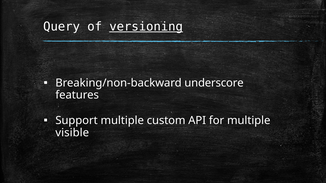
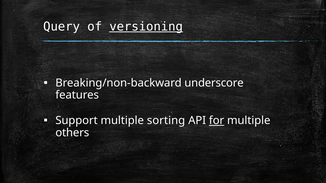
custom: custom -> sorting
for underline: none -> present
visible: visible -> others
